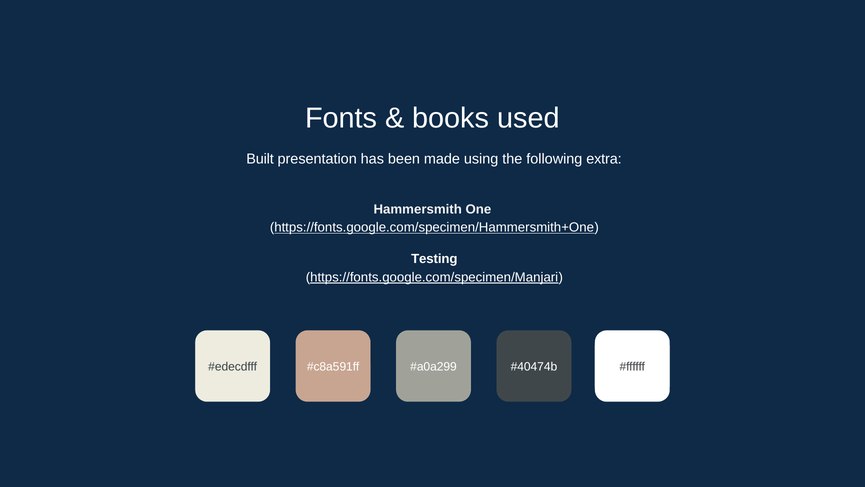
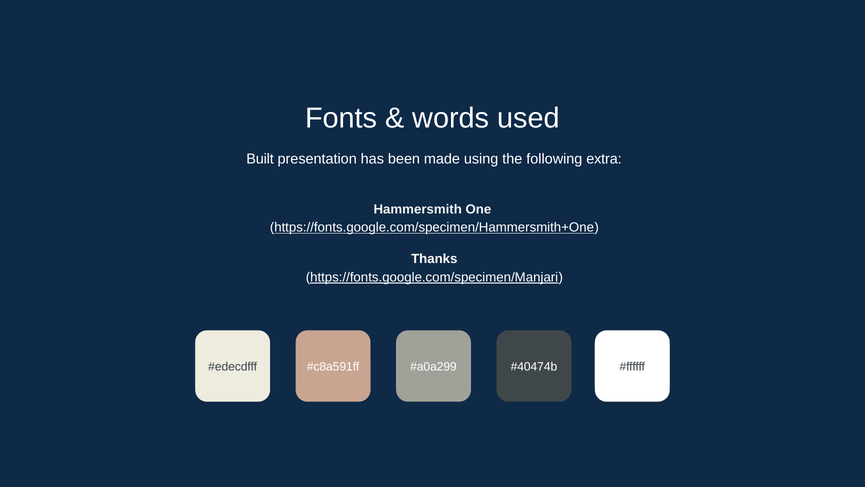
books: books -> words
Testing: Testing -> Thanks
